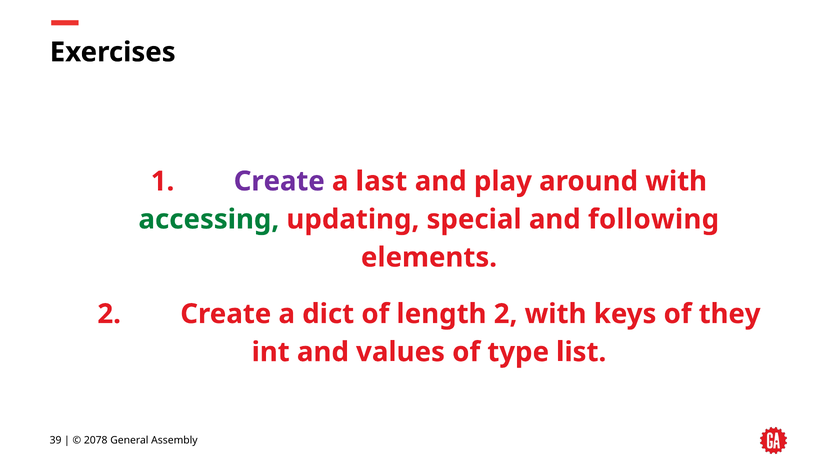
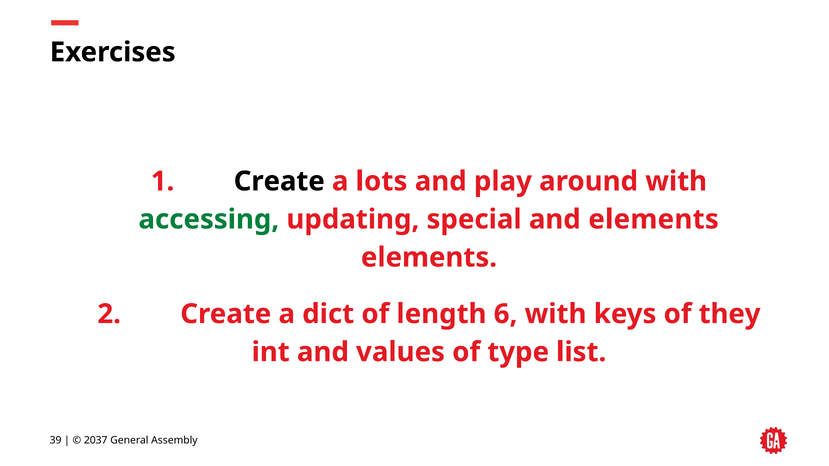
Create at (279, 181) colour: purple -> black
last: last -> lots
and following: following -> elements
length 2: 2 -> 6
2078: 2078 -> 2037
